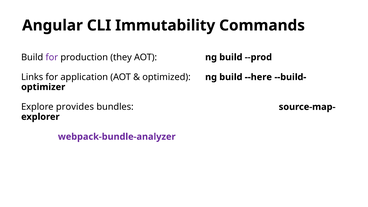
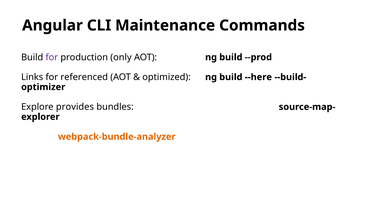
Immutability: Immutability -> Maintenance
they: they -> only
application: application -> referenced
webpack-bundle-analyzer colour: purple -> orange
